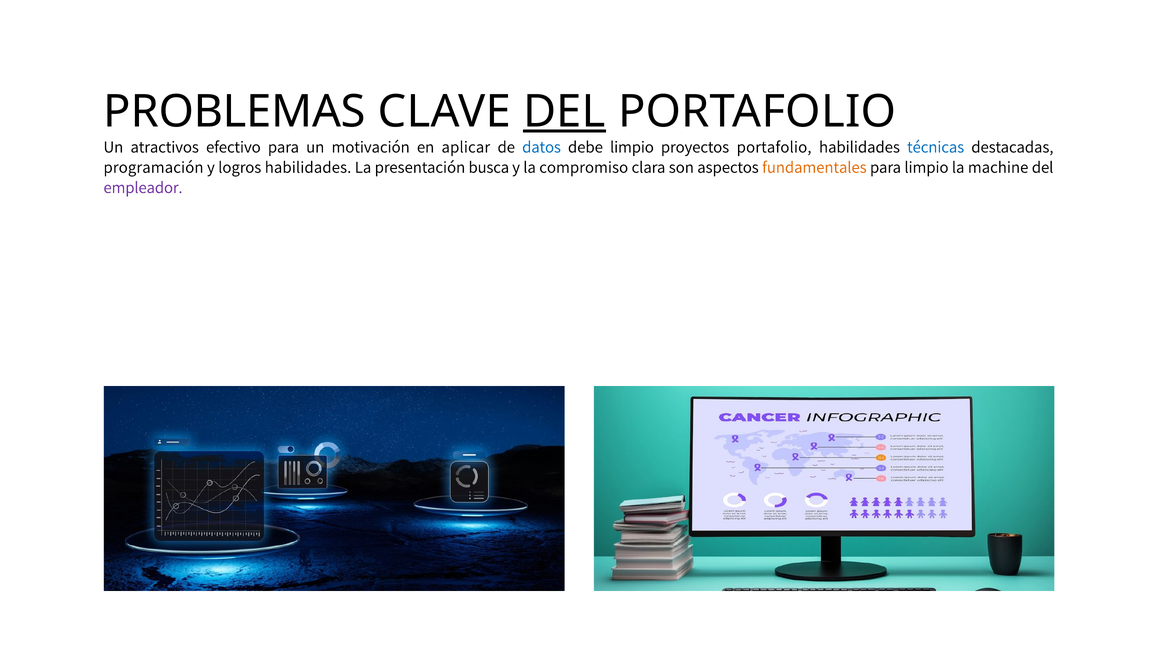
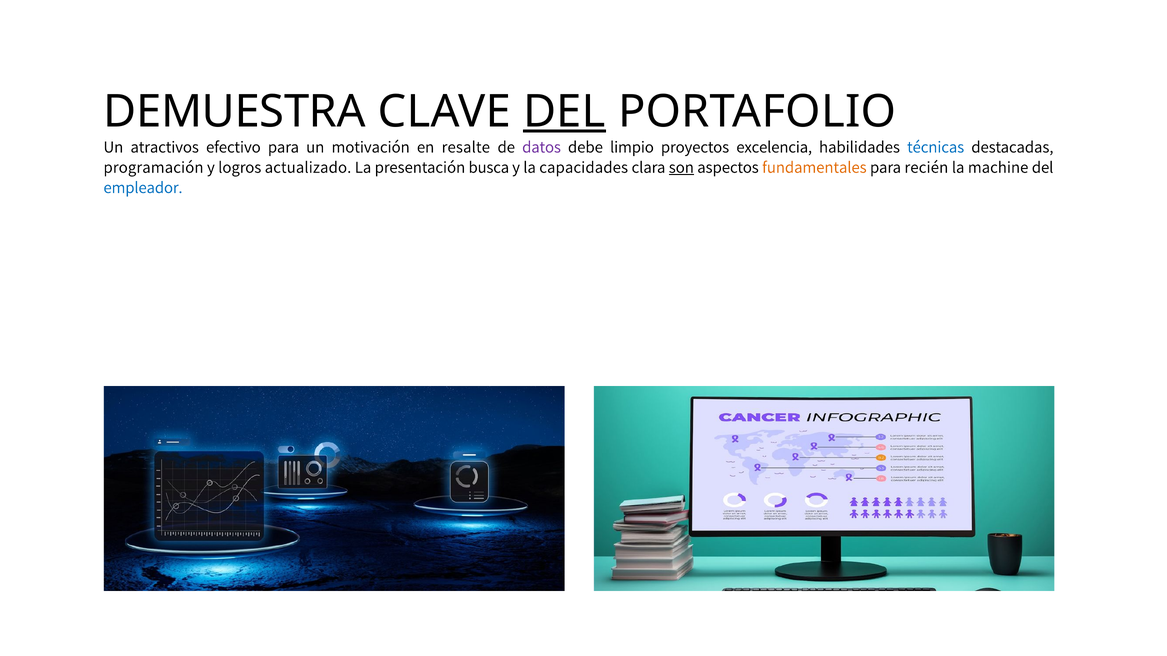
PROBLEMAS: PROBLEMAS -> DEMUESTRA
aplicar: aplicar -> resalte
datos colour: blue -> purple
proyectos portafolio: portafolio -> excelencia
logros habilidades: habilidades -> actualizado
compromiso: compromiso -> capacidades
son underline: none -> present
para limpio: limpio -> recién
empleador colour: purple -> blue
